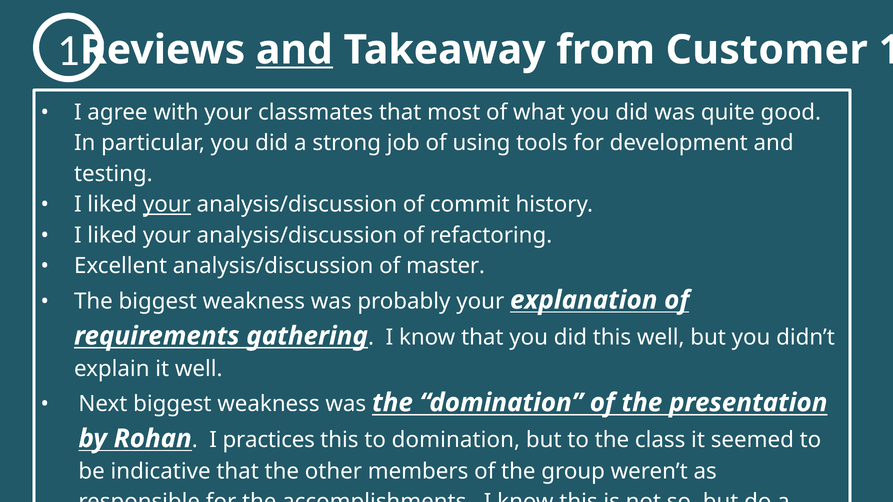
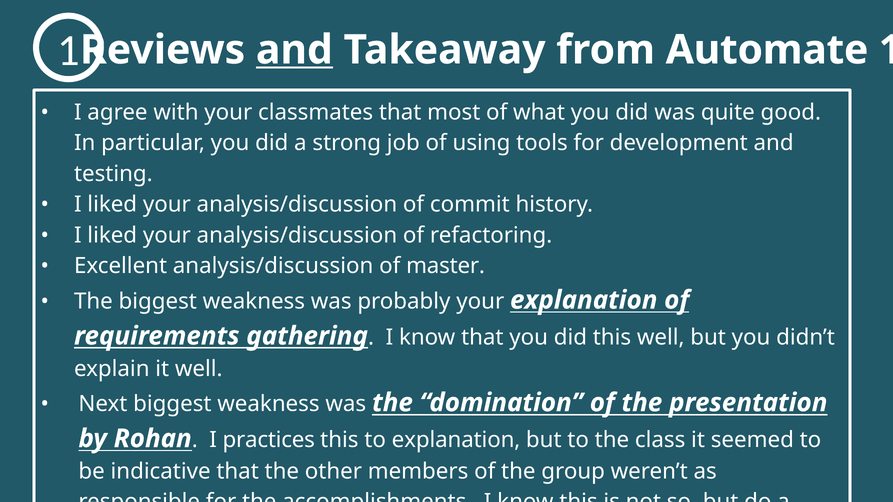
Customer: Customer -> Automate
your at (167, 205) underline: present -> none
to domination: domination -> explanation
